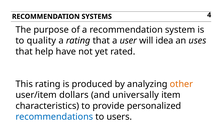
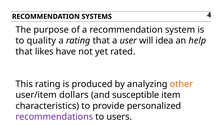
uses: uses -> help
help: help -> likes
universally: universally -> susceptible
recommendations colour: blue -> purple
